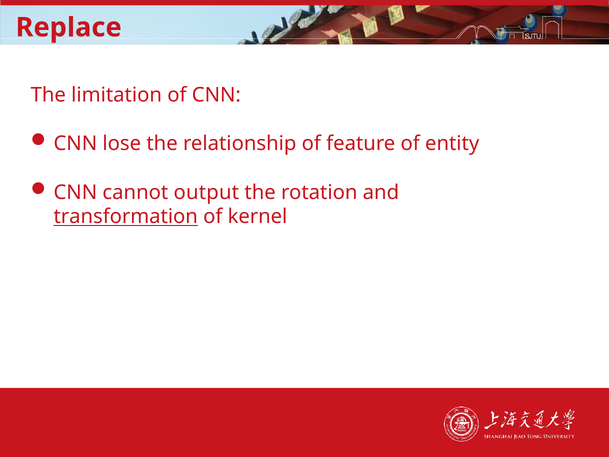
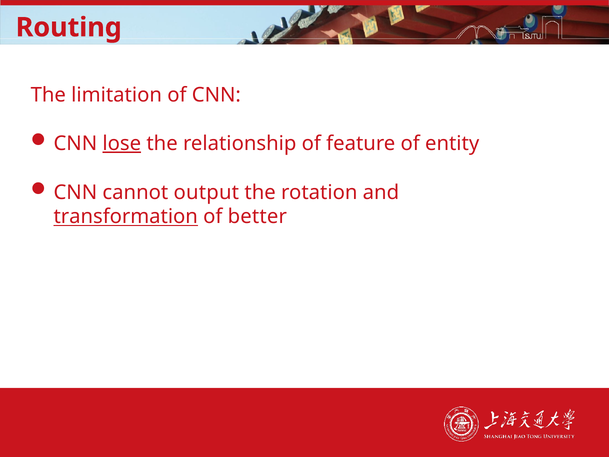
Replace: Replace -> Routing
lose underline: none -> present
kernel: kernel -> better
